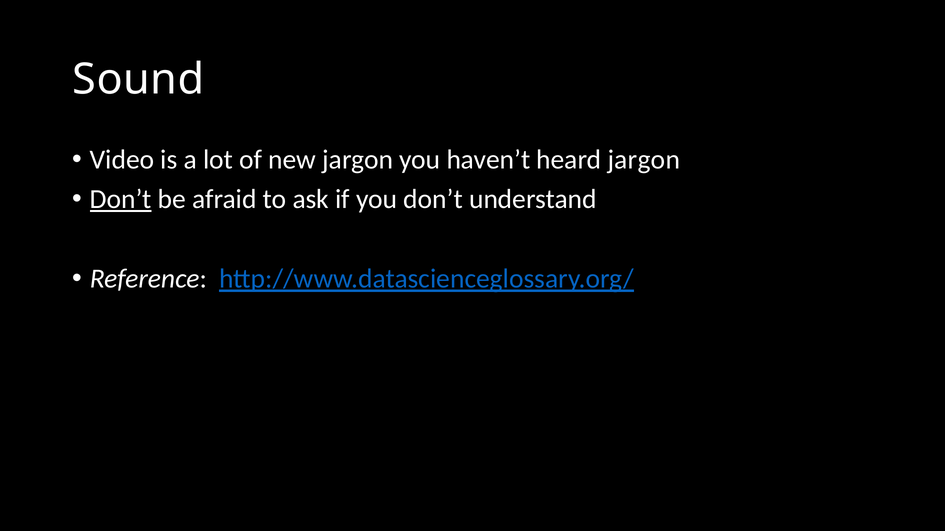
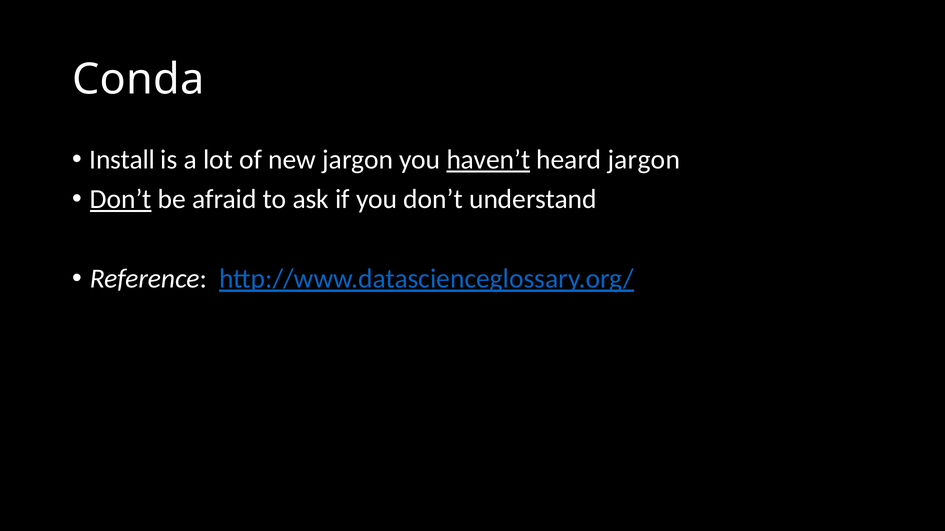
Sound: Sound -> Conda
Video: Video -> Install
haven’t underline: none -> present
